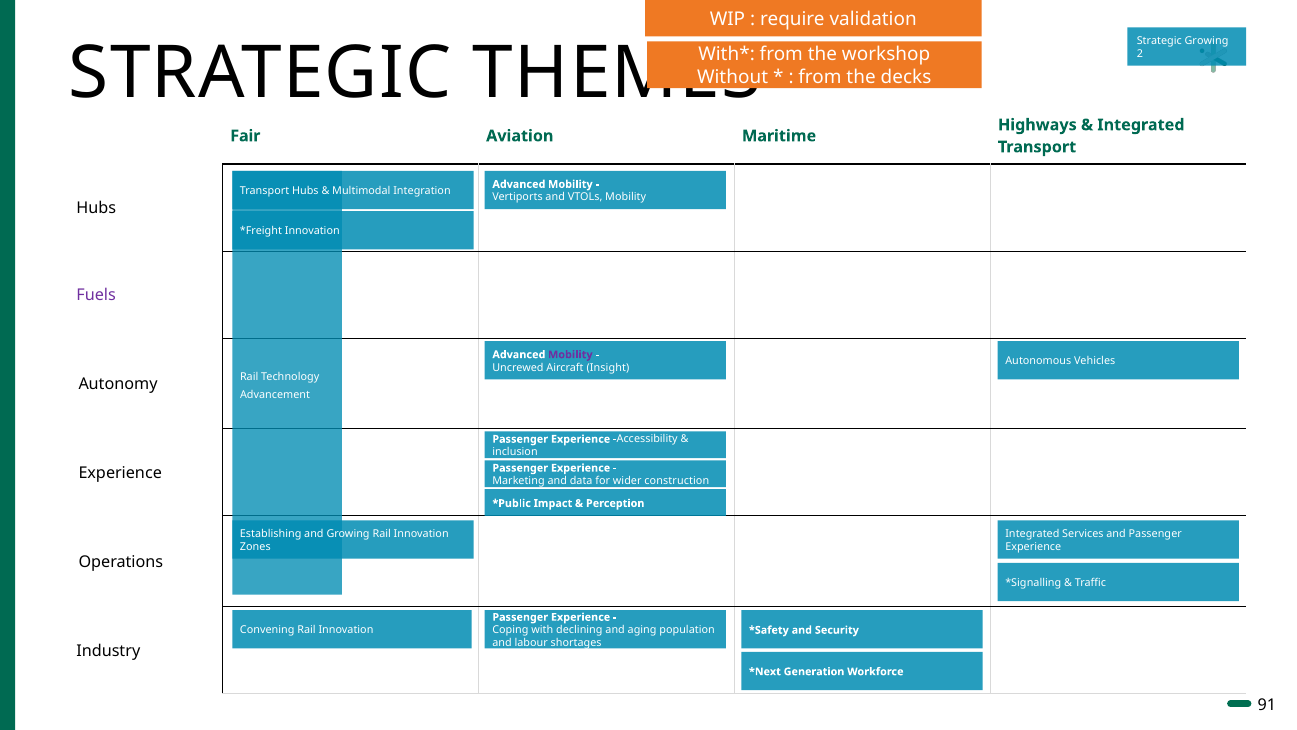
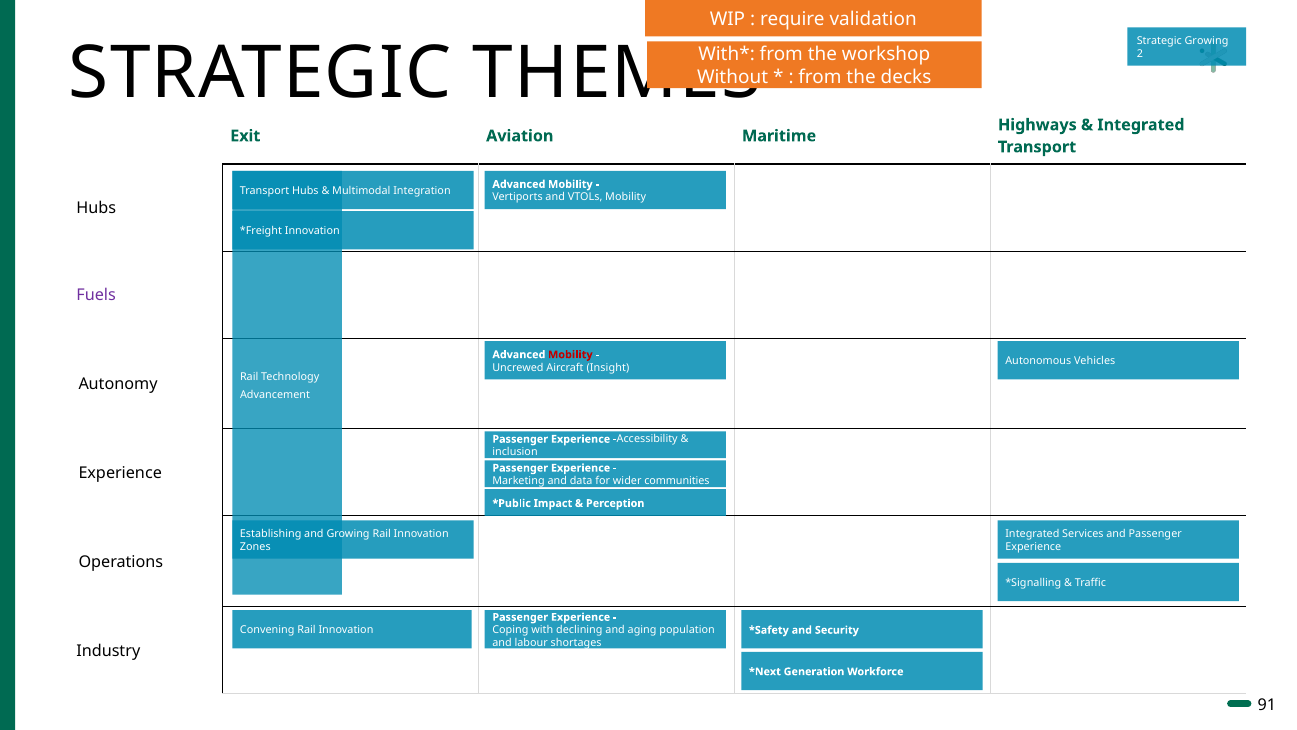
Fair: Fair -> Exit
Mobility at (570, 354) colour: purple -> red
construction: construction -> communities
